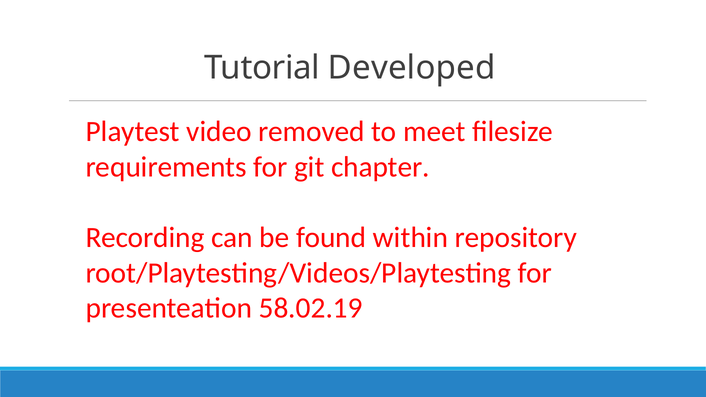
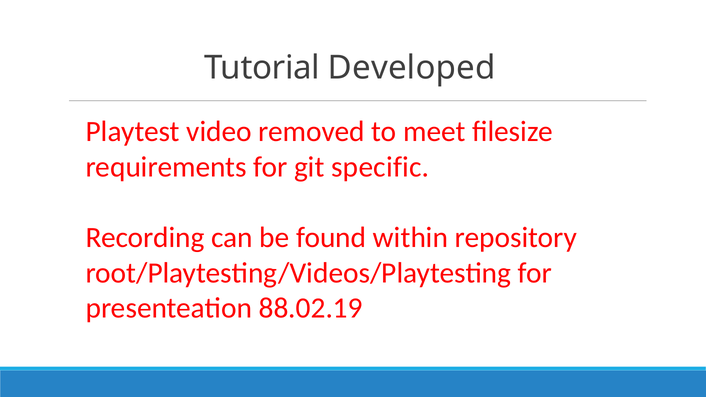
chapter: chapter -> specific
58.02.19: 58.02.19 -> 88.02.19
